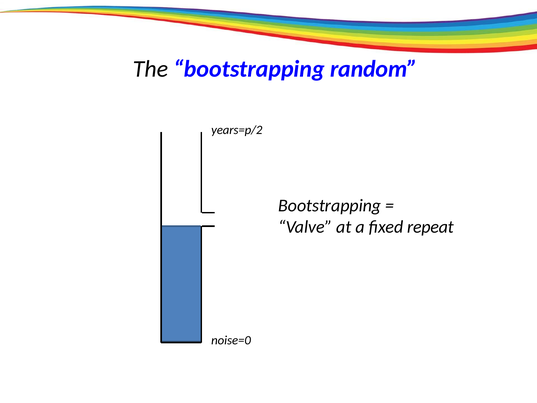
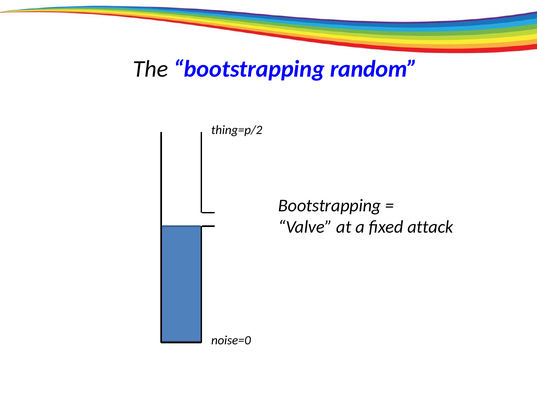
years=p/2: years=p/2 -> thing=p/2
repeat: repeat -> attack
